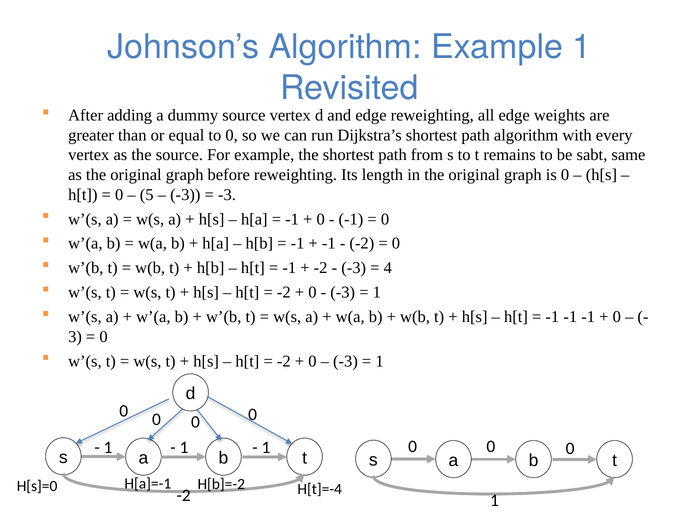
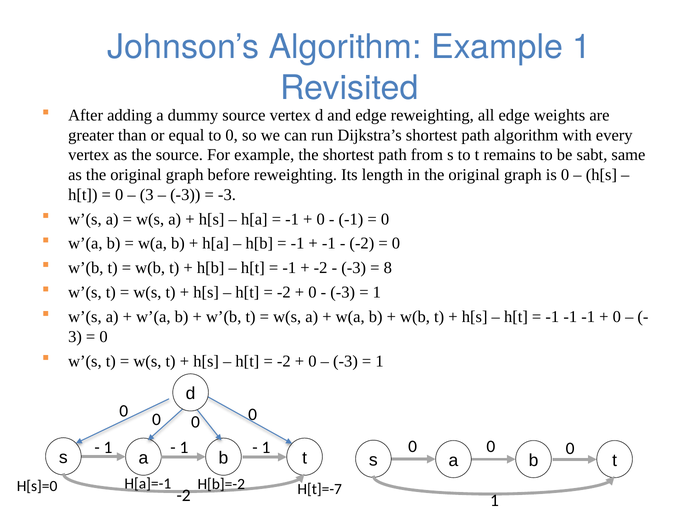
5 at (147, 195): 5 -> 3
4: 4 -> 8
H[t]=-4: H[t]=-4 -> H[t]=-7
